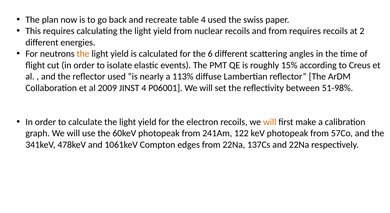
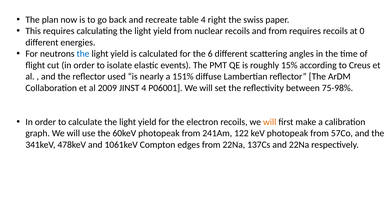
4 used: used -> right
2: 2 -> 0
the at (83, 54) colour: orange -> blue
113%: 113% -> 151%
51-98%: 51-98% -> 75-98%
